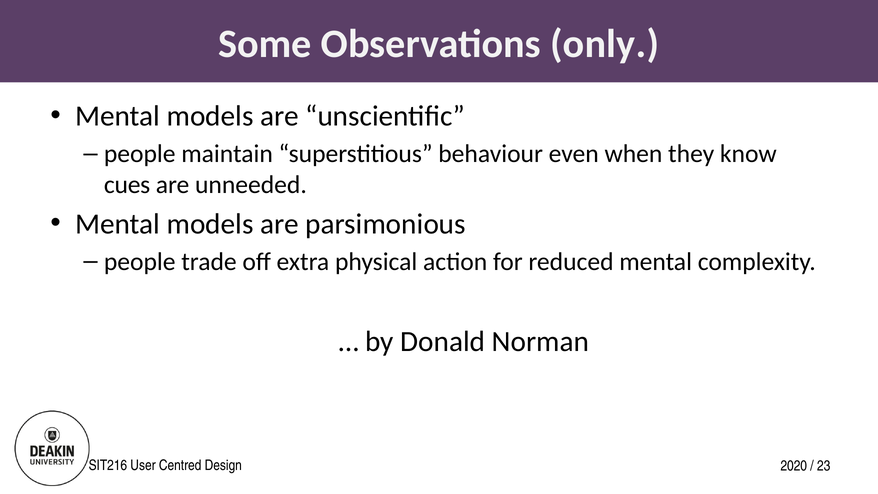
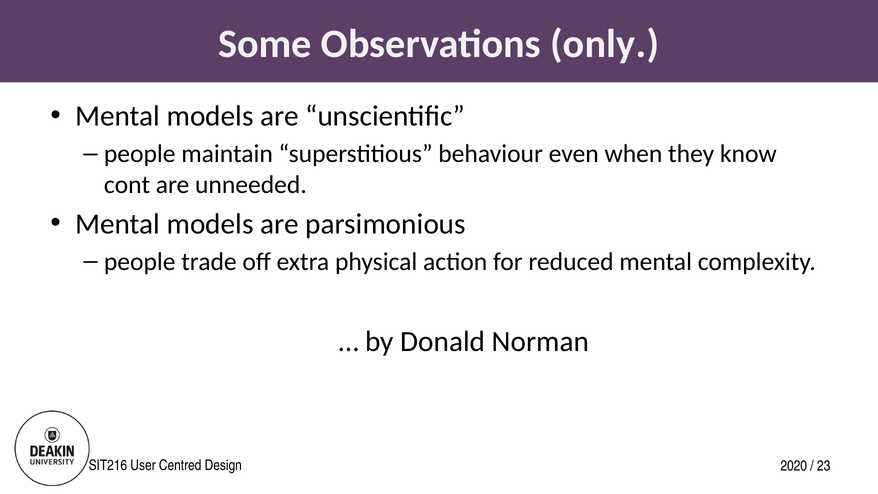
cues: cues -> cont
